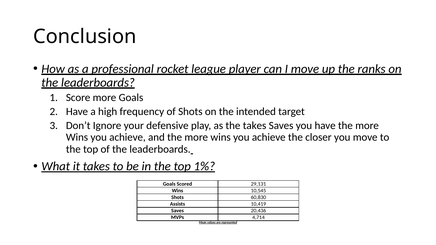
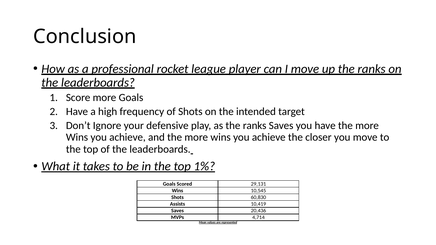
as the takes: takes -> ranks
